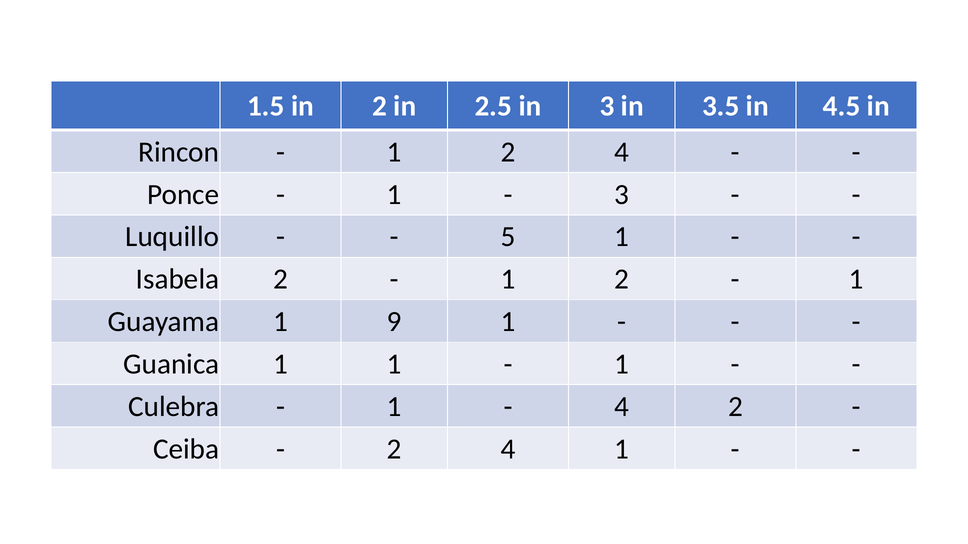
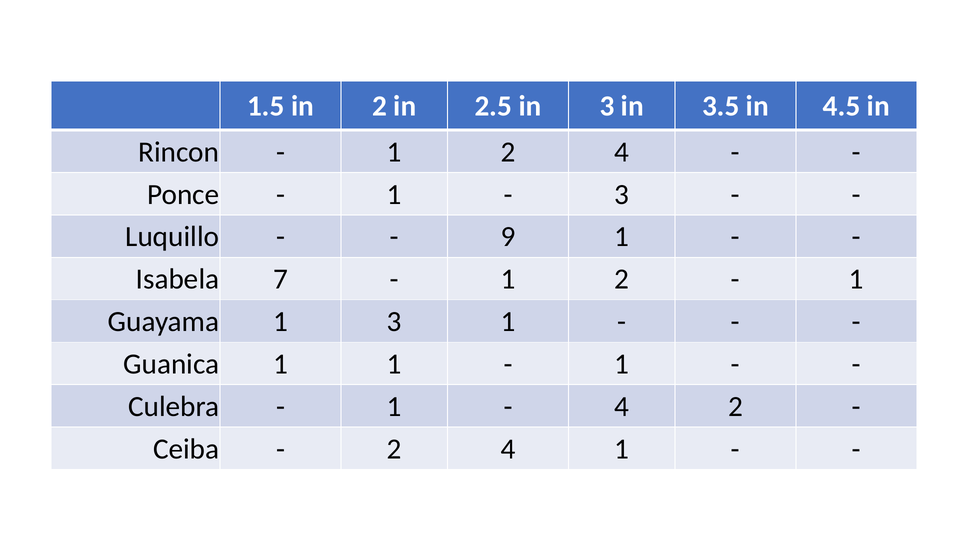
5: 5 -> 9
Isabela 2: 2 -> 7
1 9: 9 -> 3
